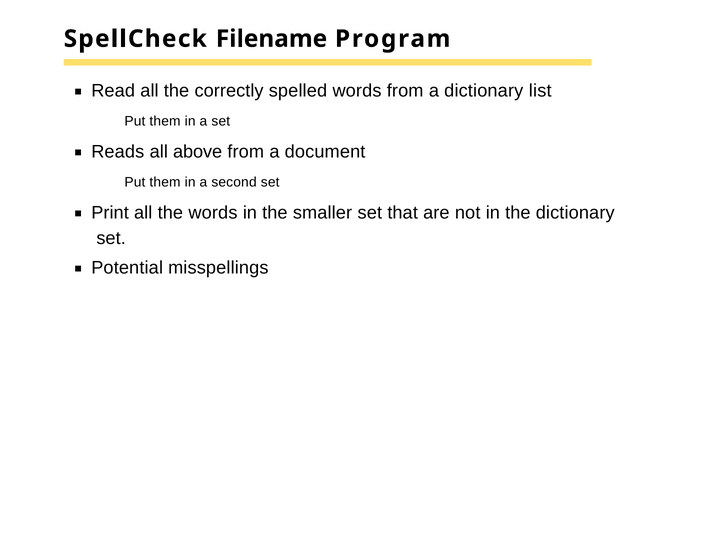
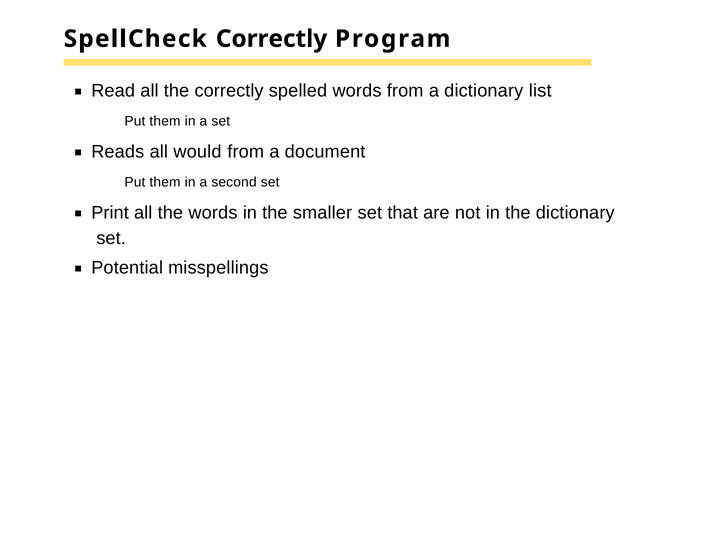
SpellCheck Filename: Filename -> Correctly
above: above -> would
